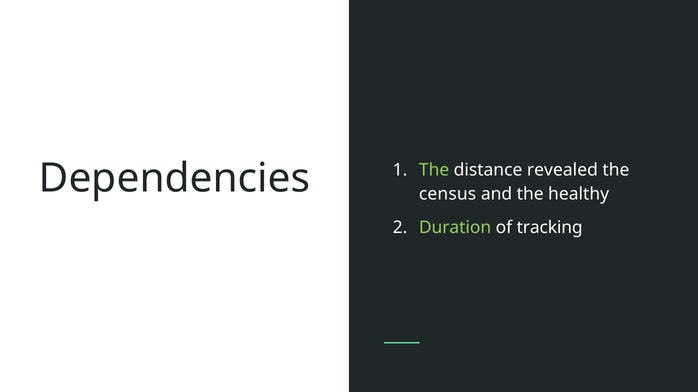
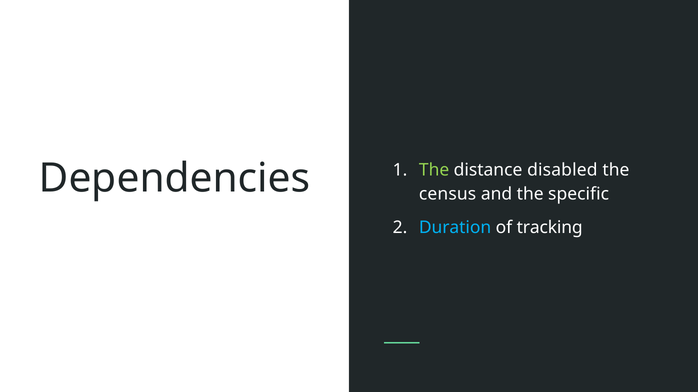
revealed: revealed -> disabled
healthy: healthy -> specific
Duration colour: light green -> light blue
